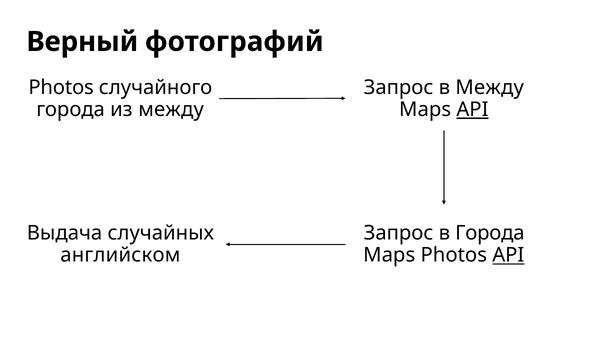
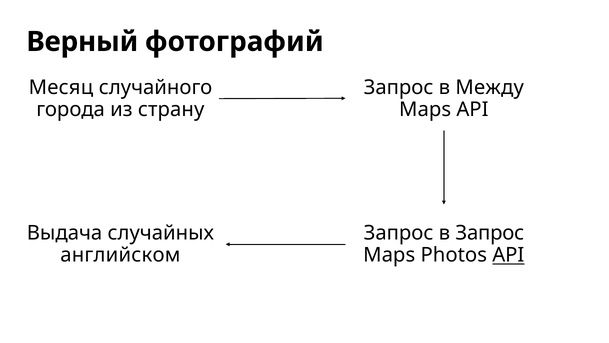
Photos at (61, 87): Photos -> Месяц
из между: между -> страну
API at (472, 109) underline: present -> none
в Города: Города -> Запрос
